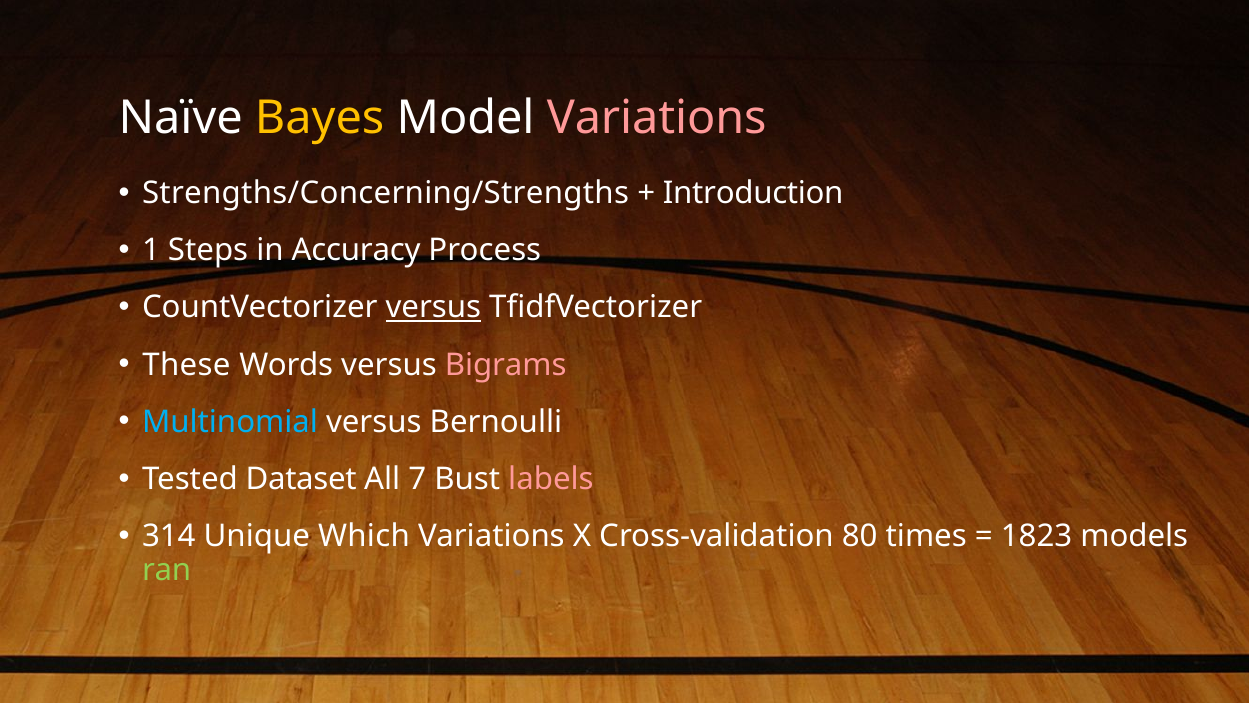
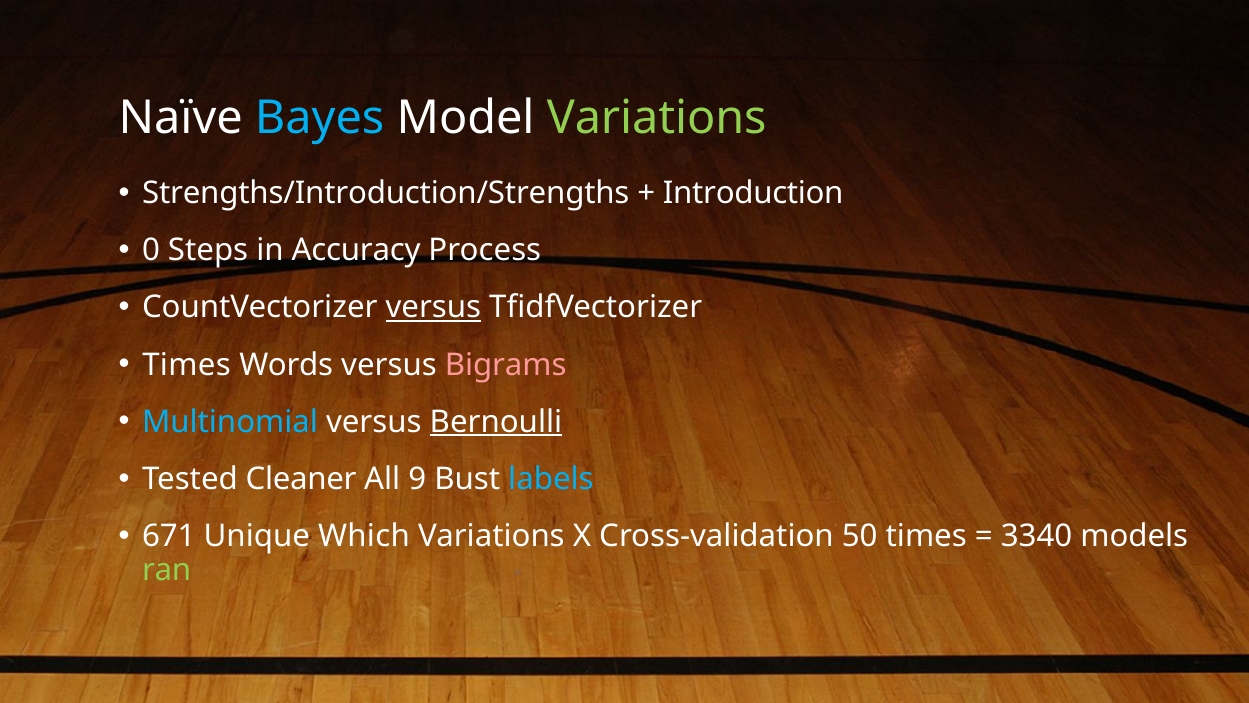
Bayes colour: yellow -> light blue
Variations at (657, 118) colour: pink -> light green
Strengths/Concerning/Strengths: Strengths/Concerning/Strengths -> Strengths/Introduction/Strengths
1: 1 -> 0
These at (187, 364): These -> Times
Bernoulli underline: none -> present
Dataset: Dataset -> Cleaner
7: 7 -> 9
labels colour: pink -> light blue
314: 314 -> 671
80: 80 -> 50
1823: 1823 -> 3340
